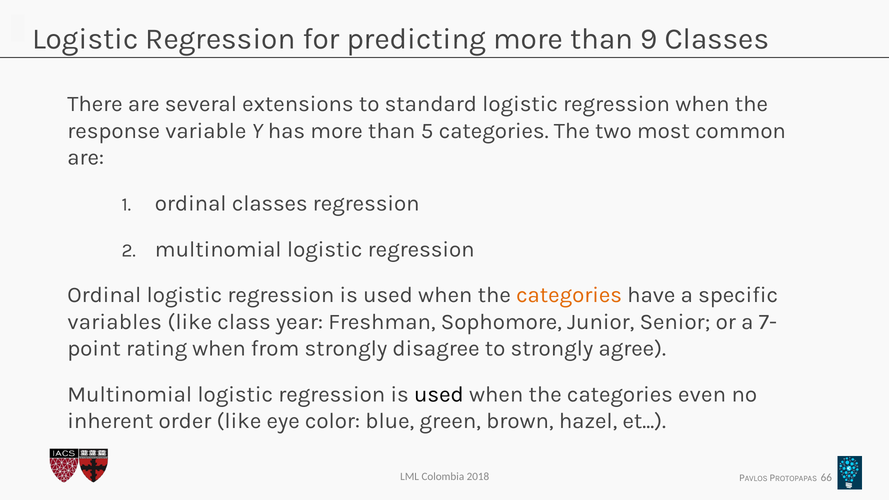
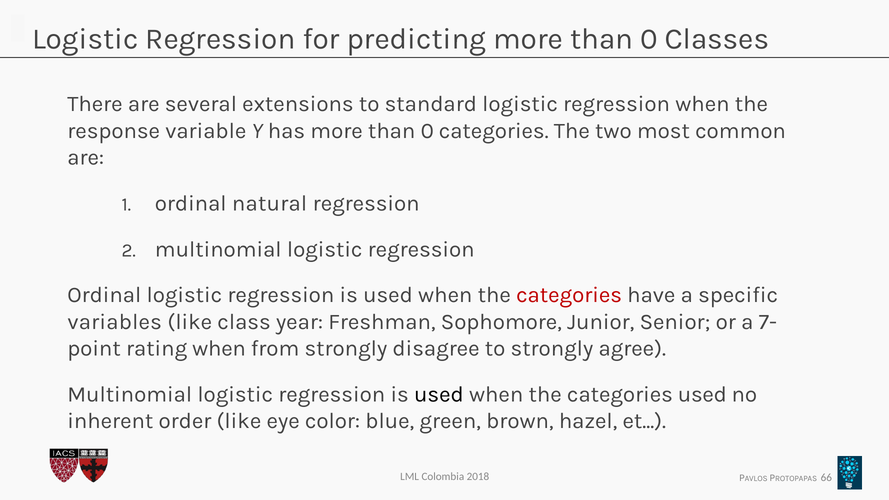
predicting more than 9: 9 -> 0
has more than 5: 5 -> 0
ordinal classes: classes -> natural
categories at (569, 295) colour: orange -> red
categories even: even -> used
